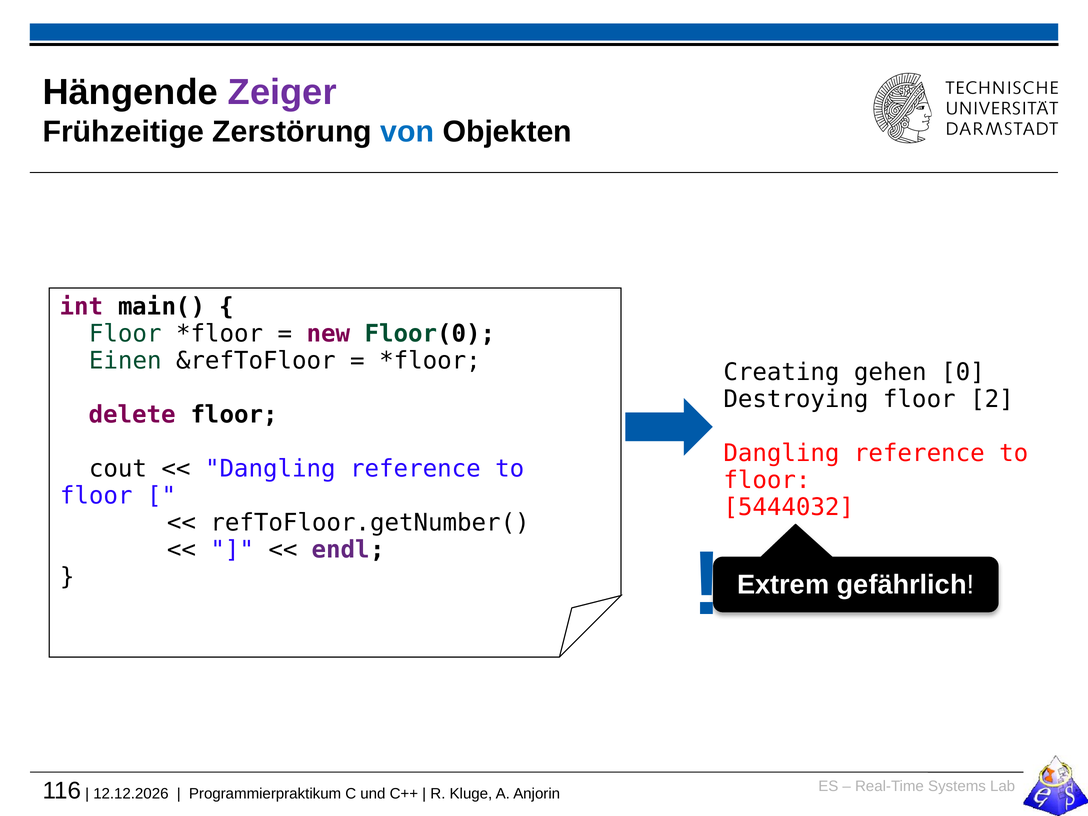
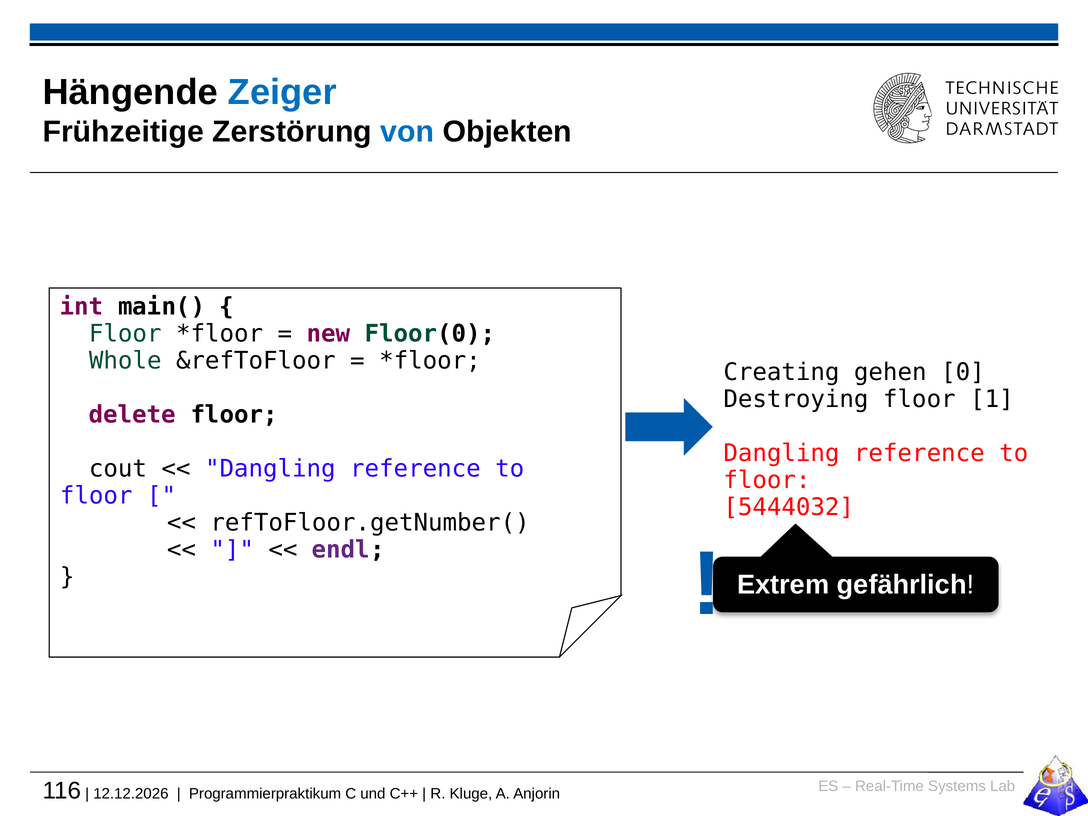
Zeiger colour: purple -> blue
Einen: Einen -> Whole
2: 2 -> 1
